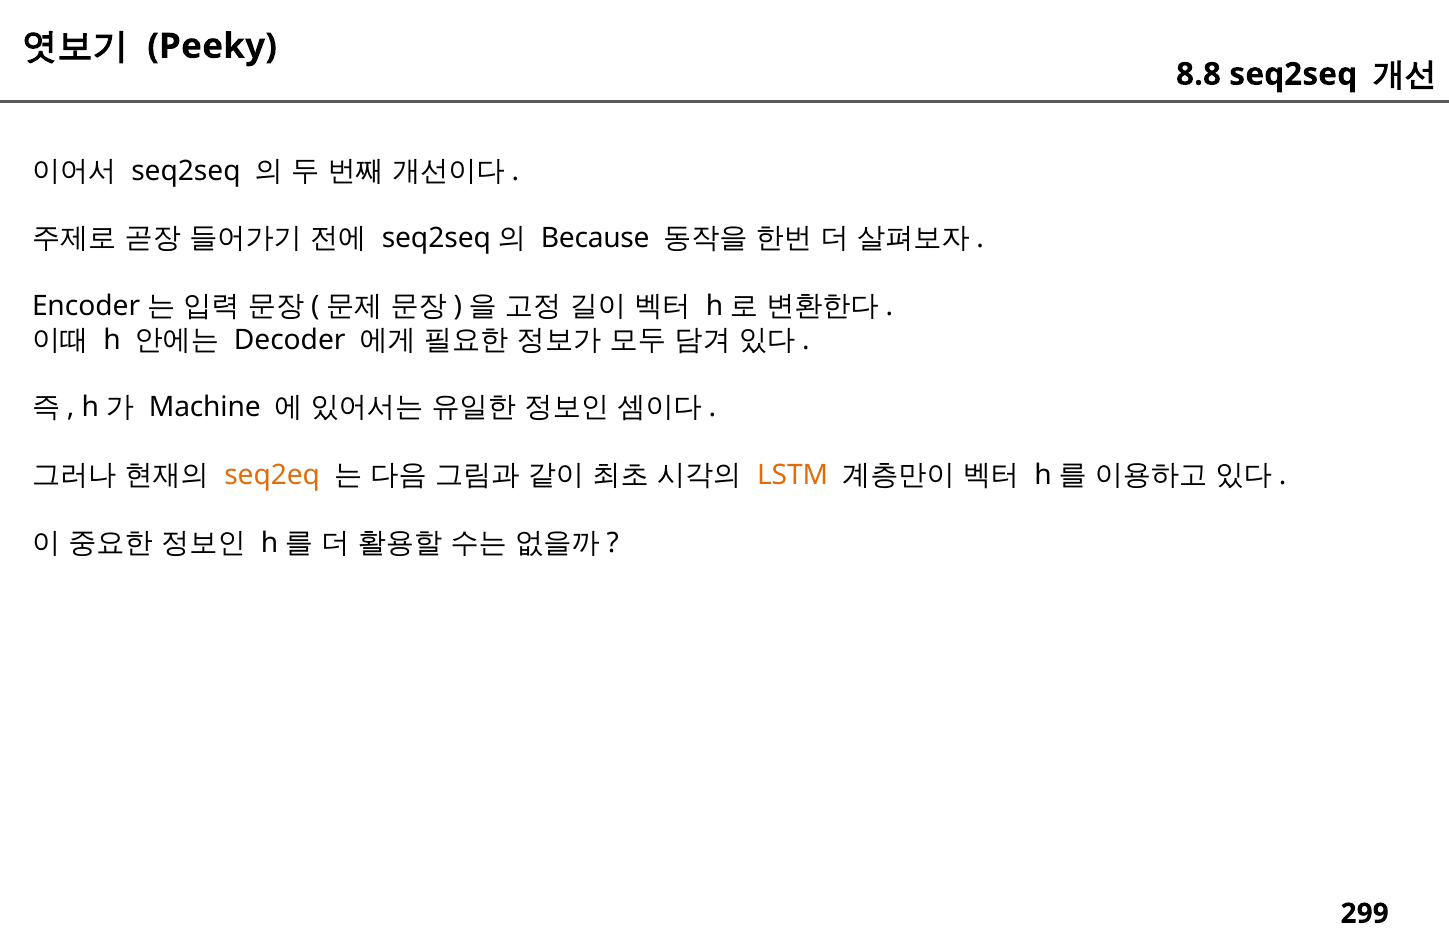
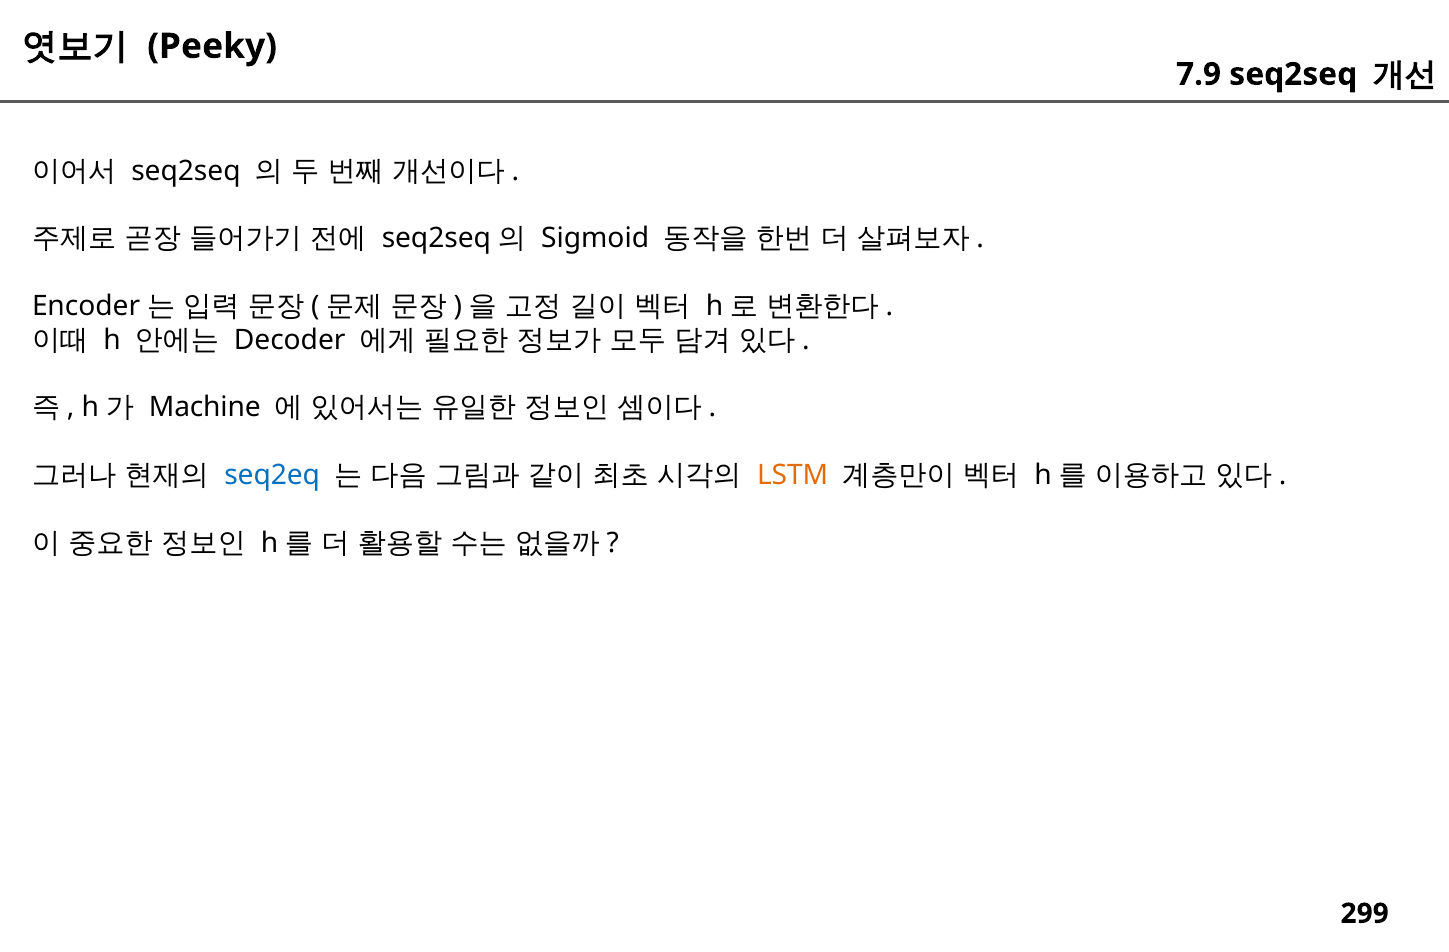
8.8: 8.8 -> 7.9
Because: Because -> Sigmoid
seq2eq colour: orange -> blue
